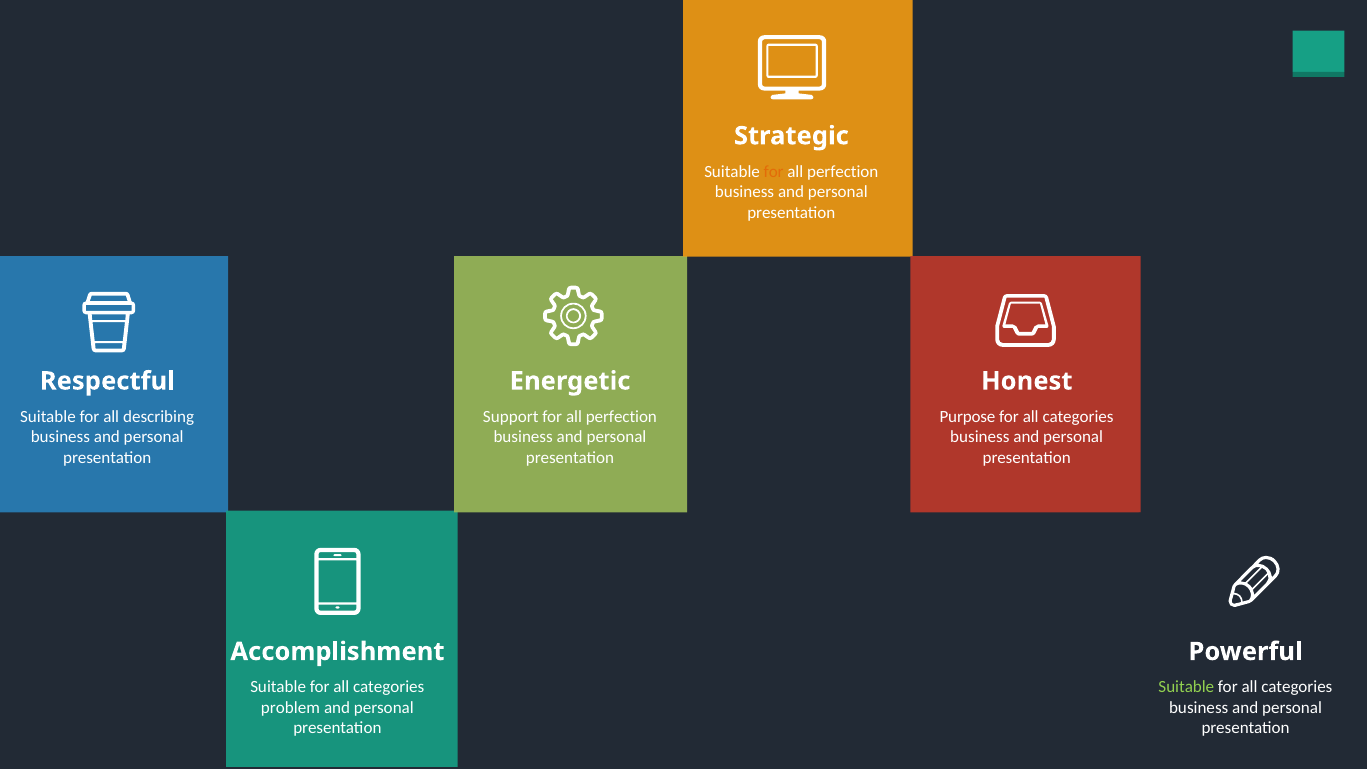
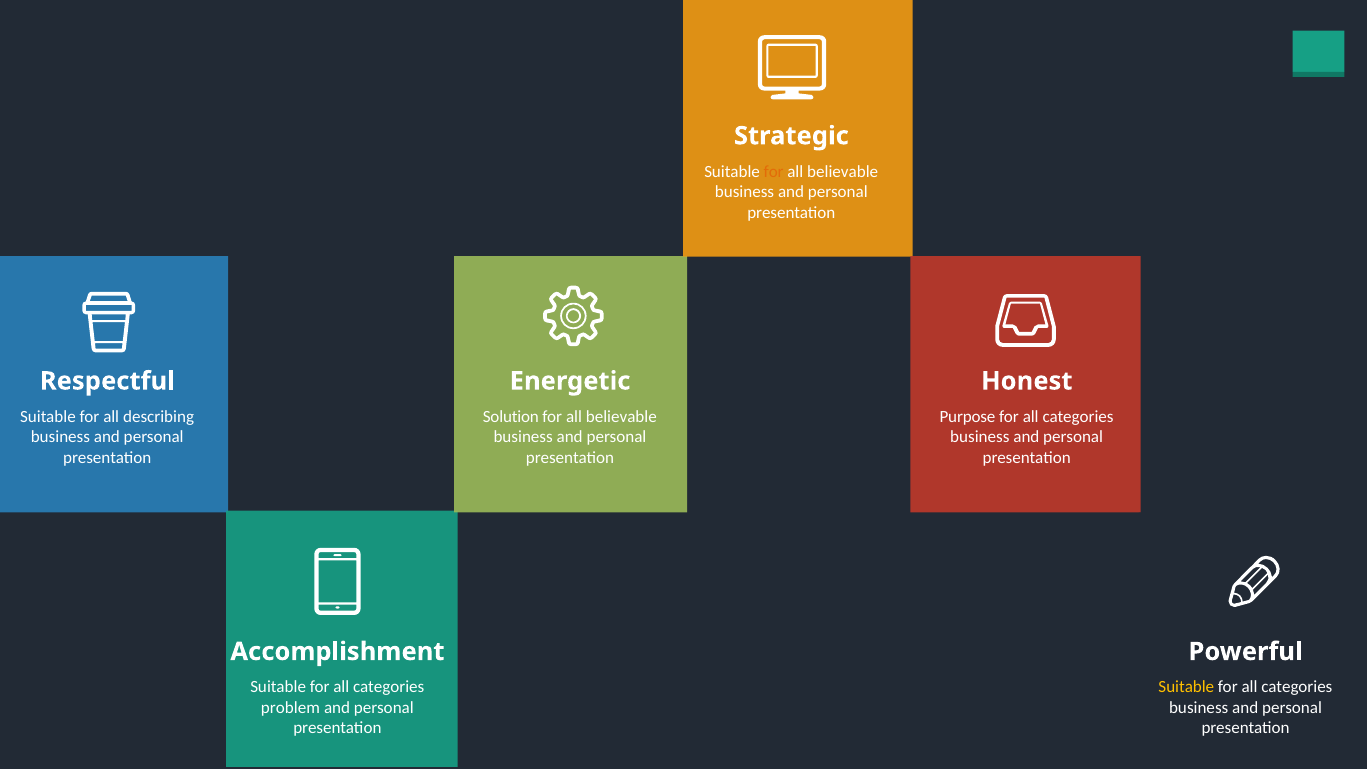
perfection at (843, 172): perfection -> believable
Support: Support -> Solution
perfection at (621, 417): perfection -> believable
Suitable at (1186, 687) colour: light green -> yellow
